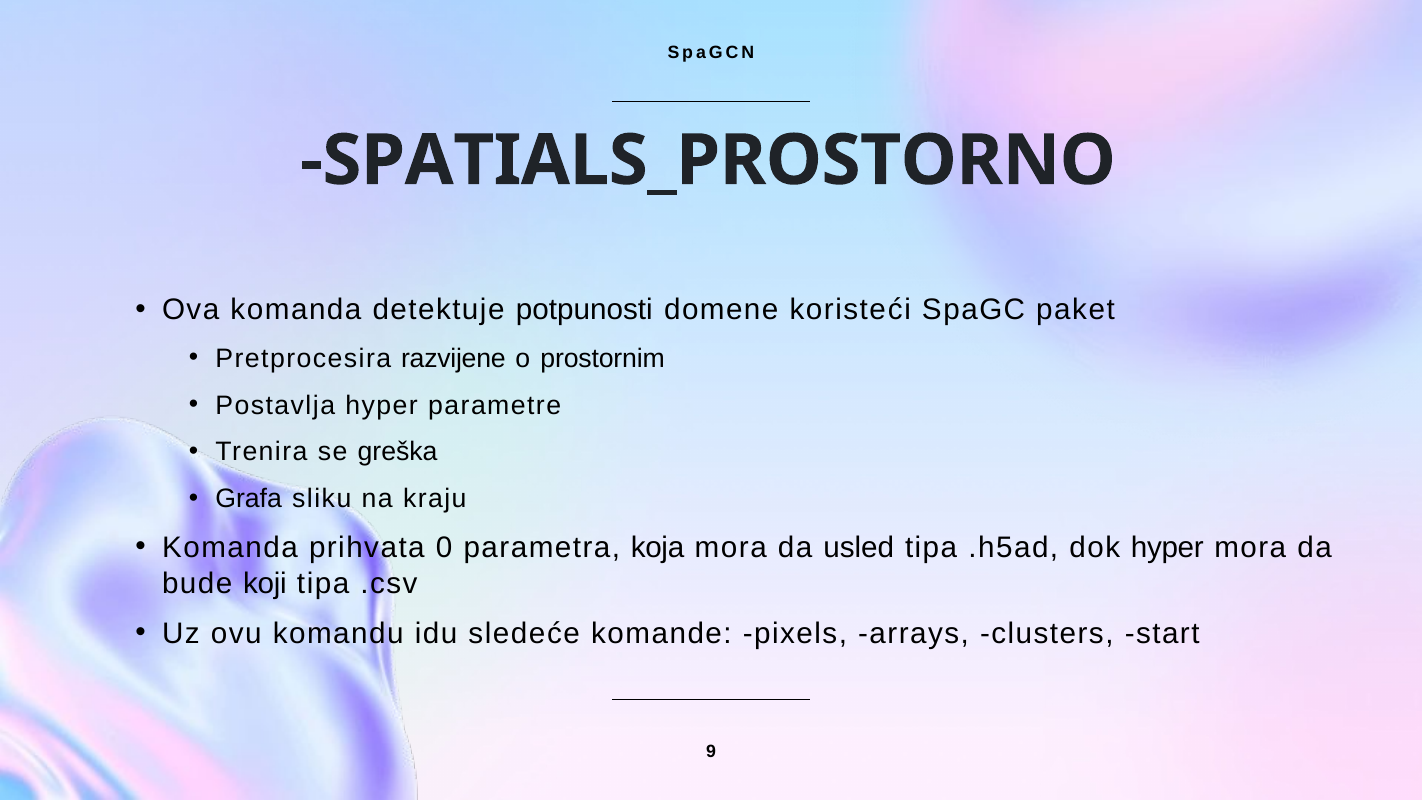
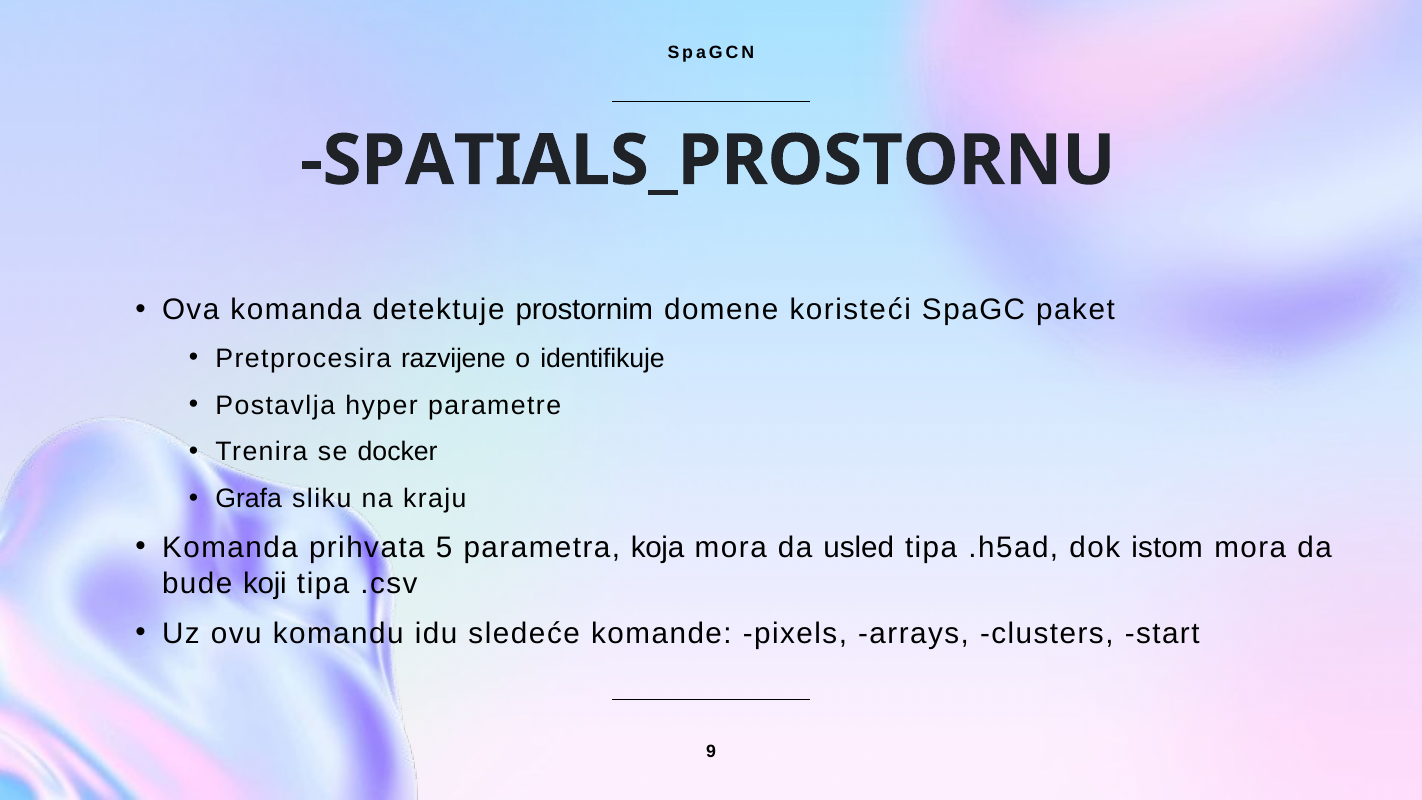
SPATIALS_PROSTORNO: SPATIALS_PROSTORNO -> SPATIALS_PROSTORNU
potpunosti: potpunosti -> prostornim
prostornim: prostornim -> identifikuje
greška: greška -> docker
0: 0 -> 5
dok hyper: hyper -> istom
